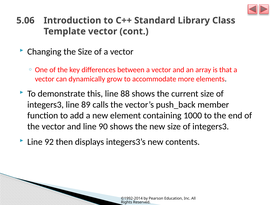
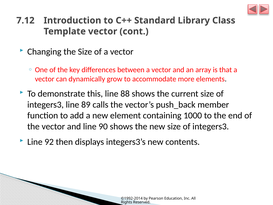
5.06: 5.06 -> 7.12
